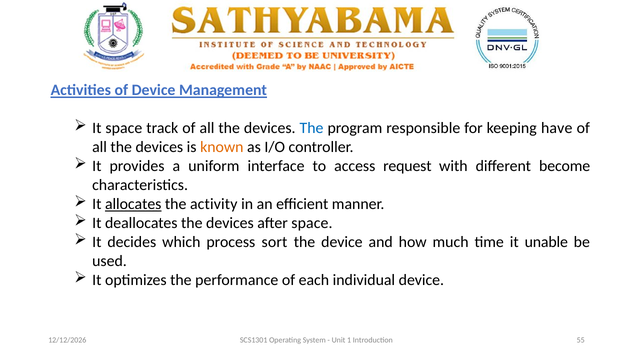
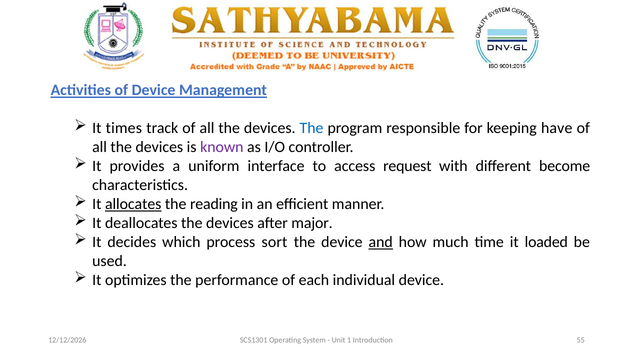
It space: space -> times
known colour: orange -> purple
activity: activity -> reading
after space: space -> major
and underline: none -> present
unable: unable -> loaded
